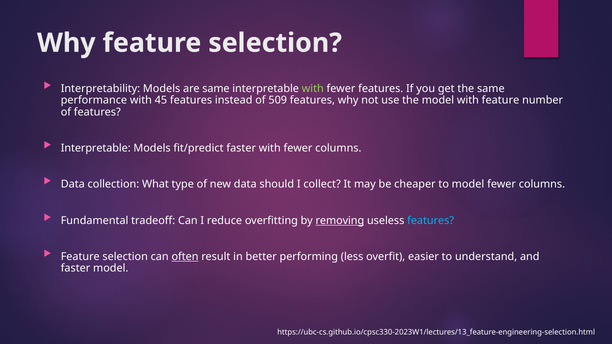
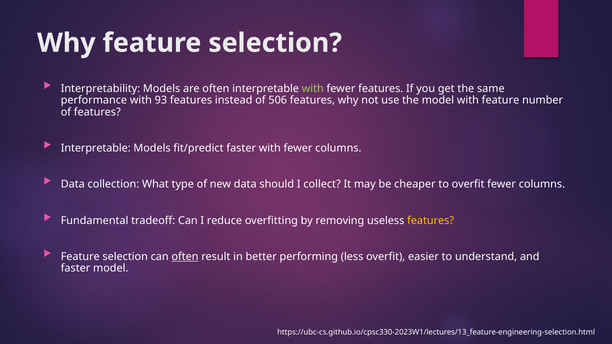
are same: same -> often
45: 45 -> 93
509: 509 -> 506
to model: model -> overfit
removing underline: present -> none
features at (431, 221) colour: light blue -> yellow
